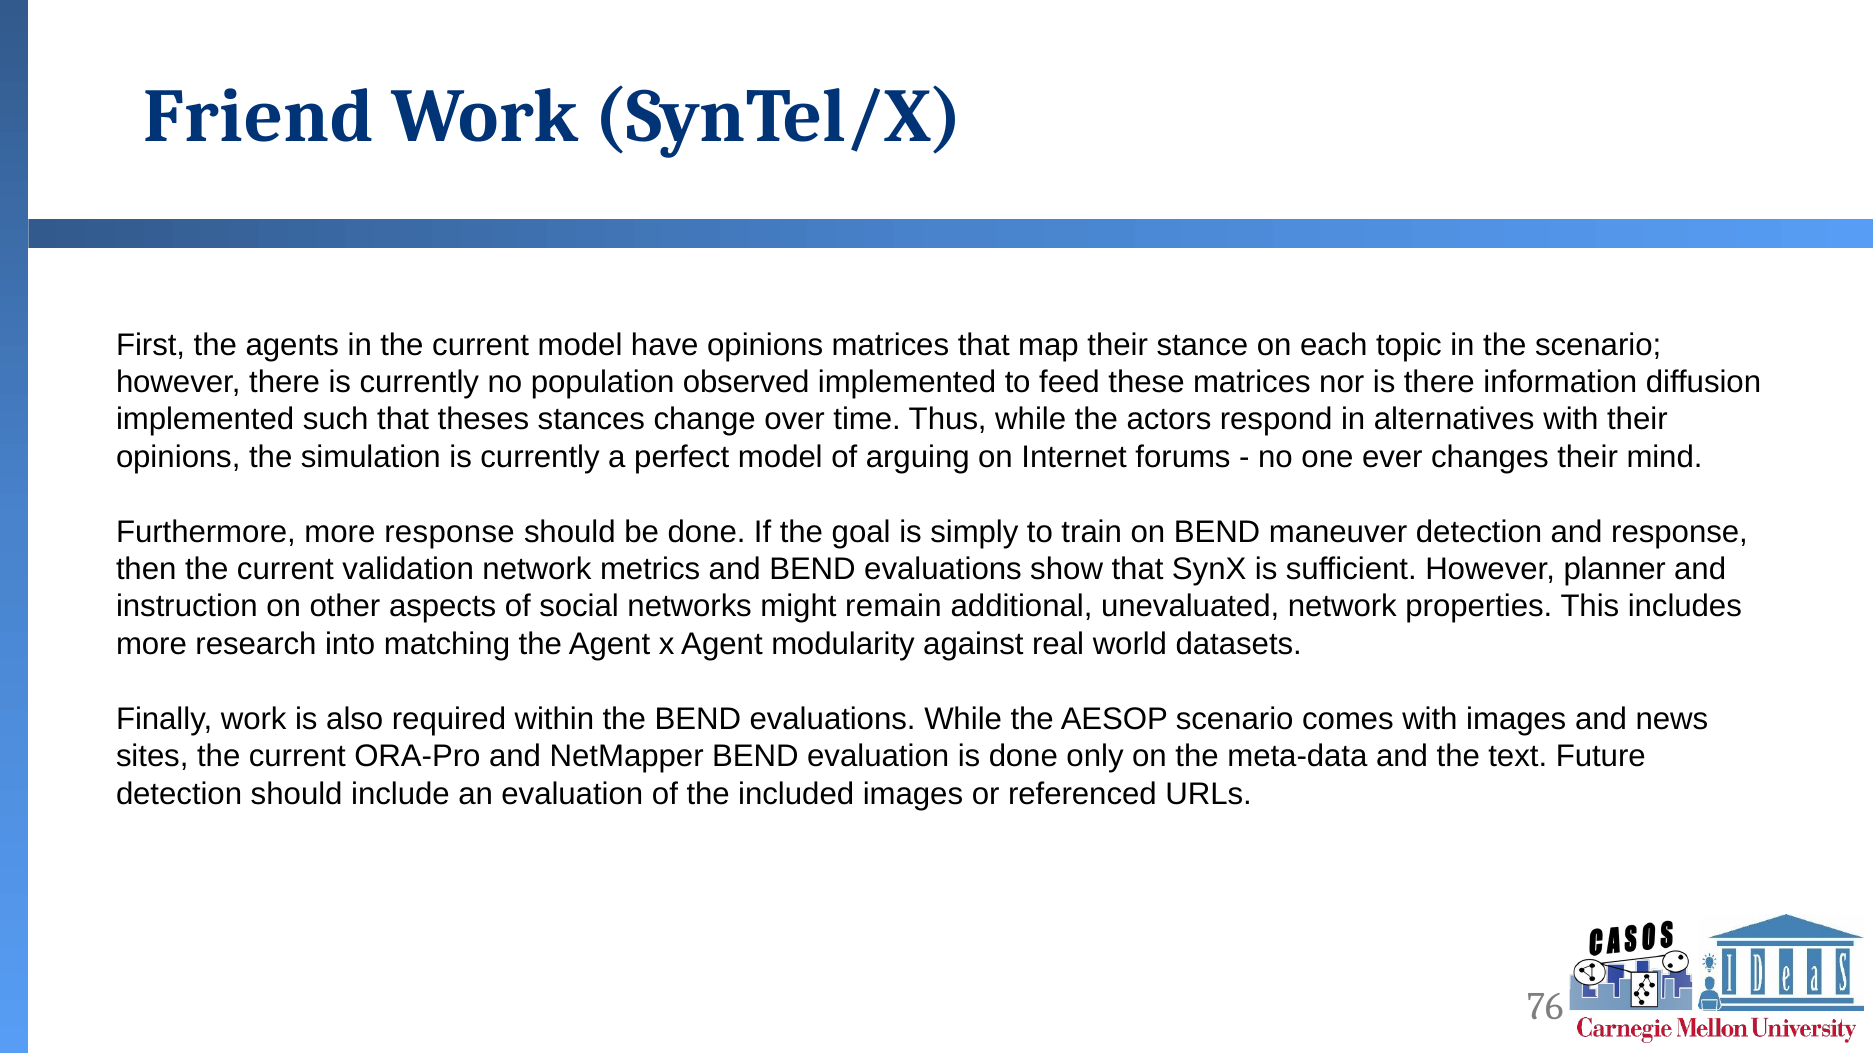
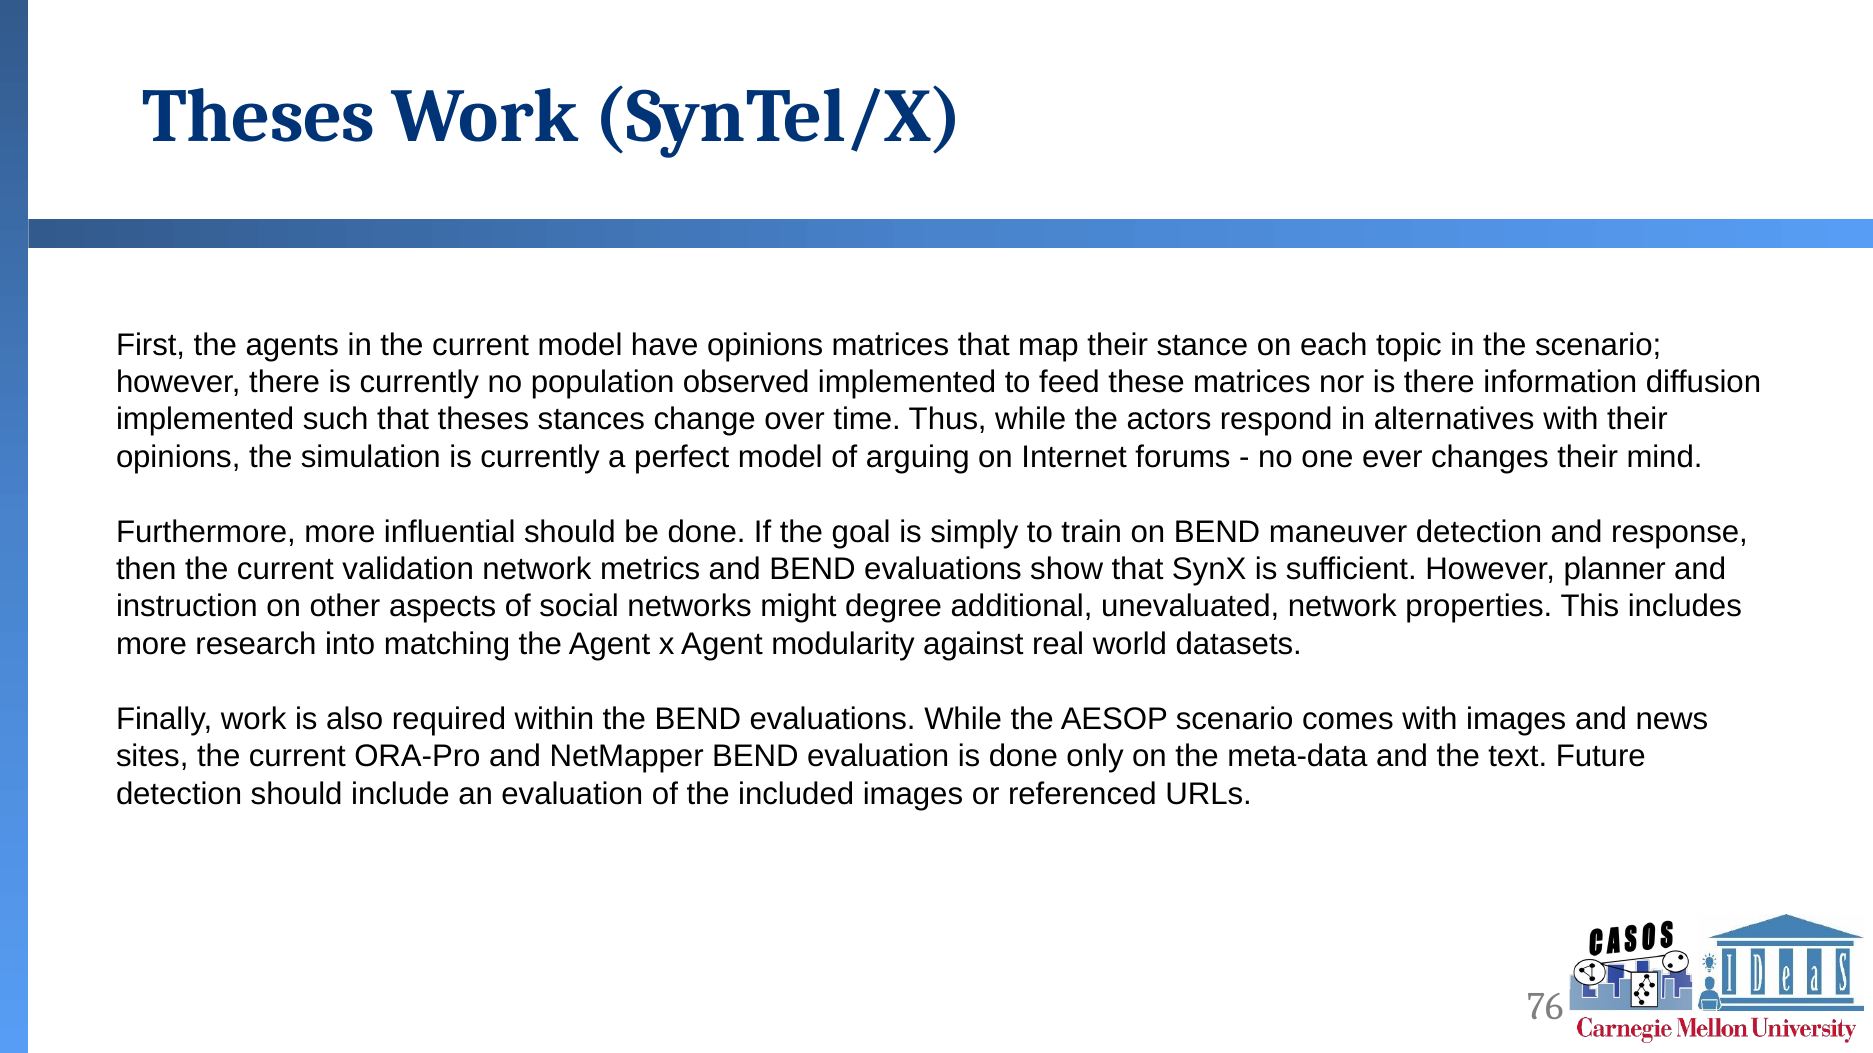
Friend at (259, 117): Friend -> Theses
more response: response -> influential
remain: remain -> degree
